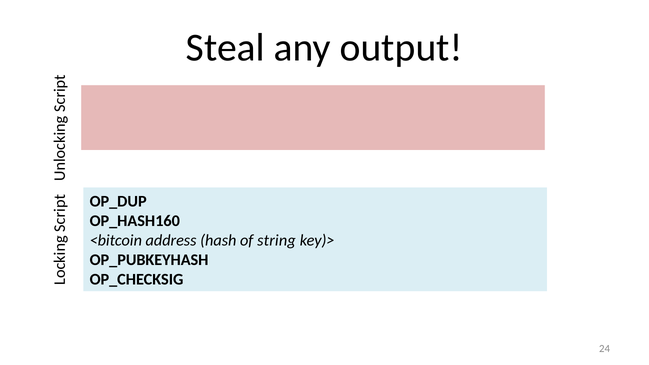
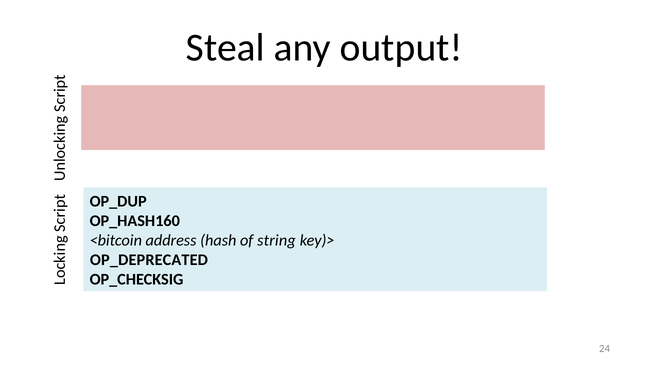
OP_PUBKEYHASH: OP_PUBKEYHASH -> OP_DEPRECATED
